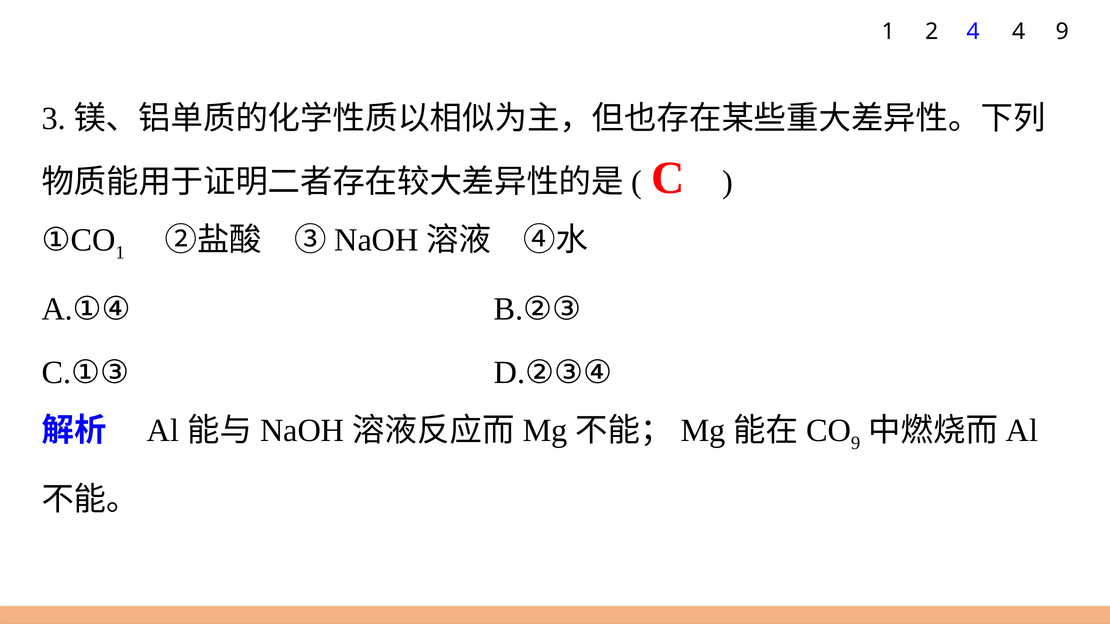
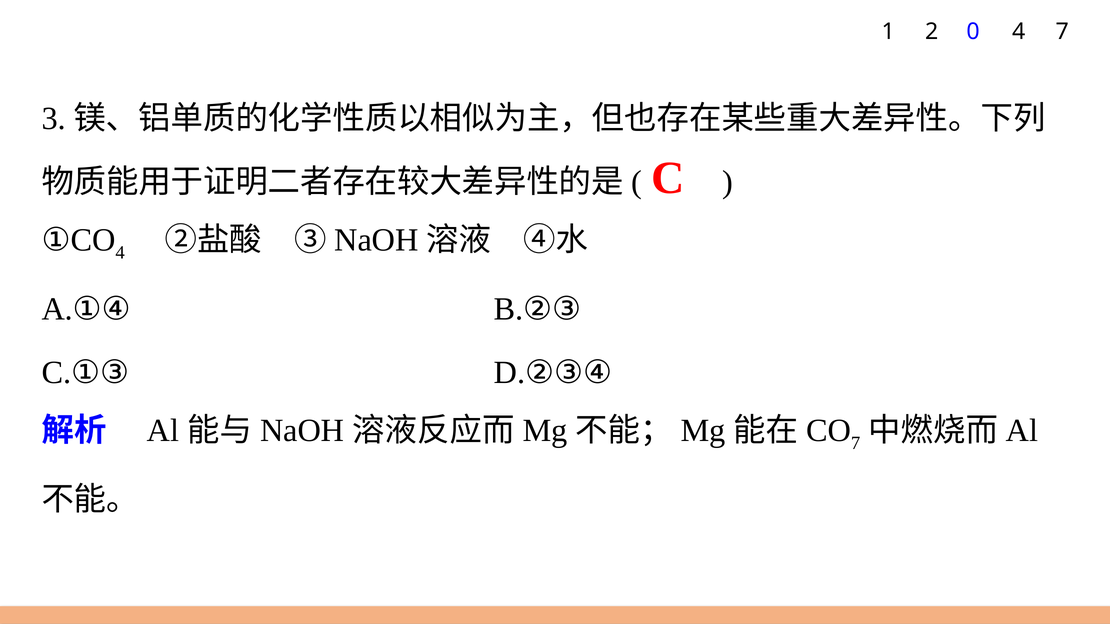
2 4: 4 -> 0
4 9: 9 -> 7
1 at (120, 253): 1 -> 4
9 at (856, 444): 9 -> 7
